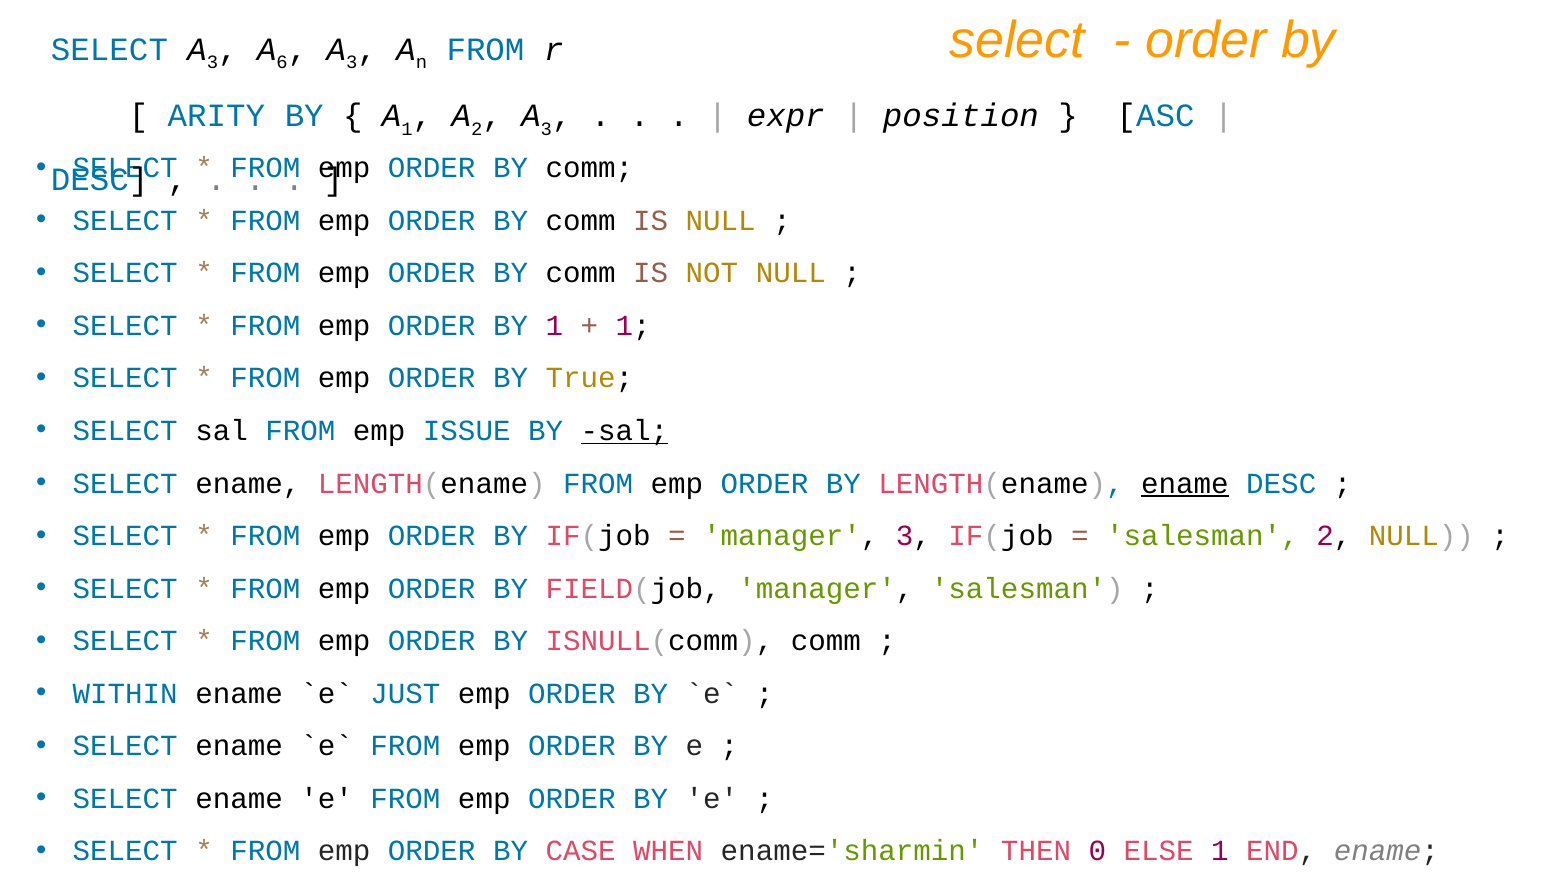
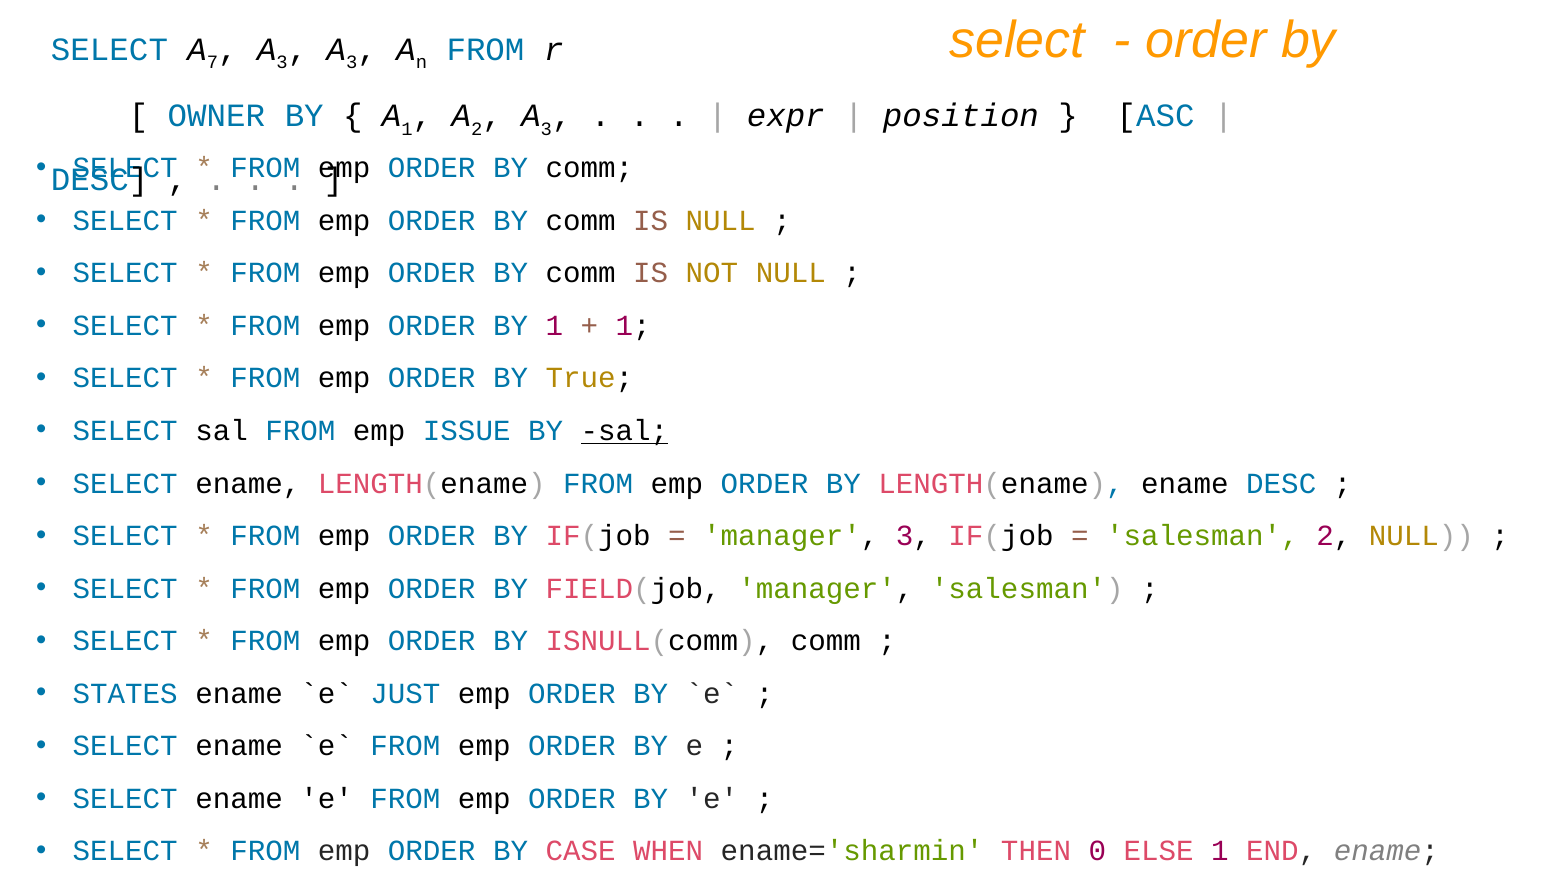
3 at (212, 62): 3 -> 7
6 at (282, 62): 6 -> 3
ARITY: ARITY -> OWNER
ename at (1185, 483) underline: present -> none
WITHIN: WITHIN -> STATES
